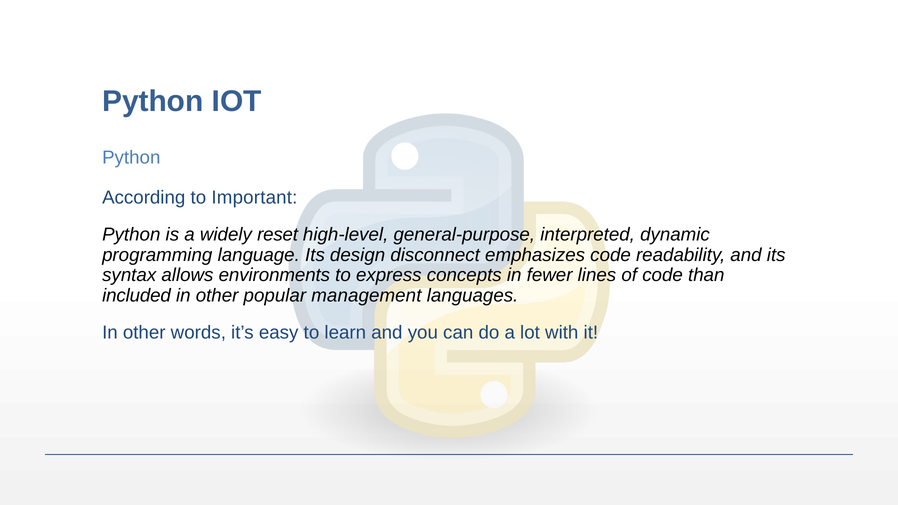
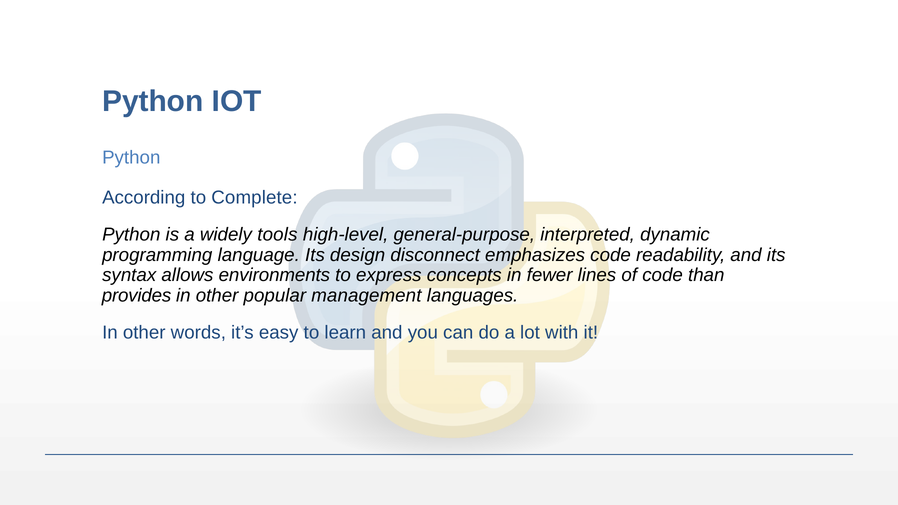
Important: Important -> Complete
reset: reset -> tools
included: included -> provides
